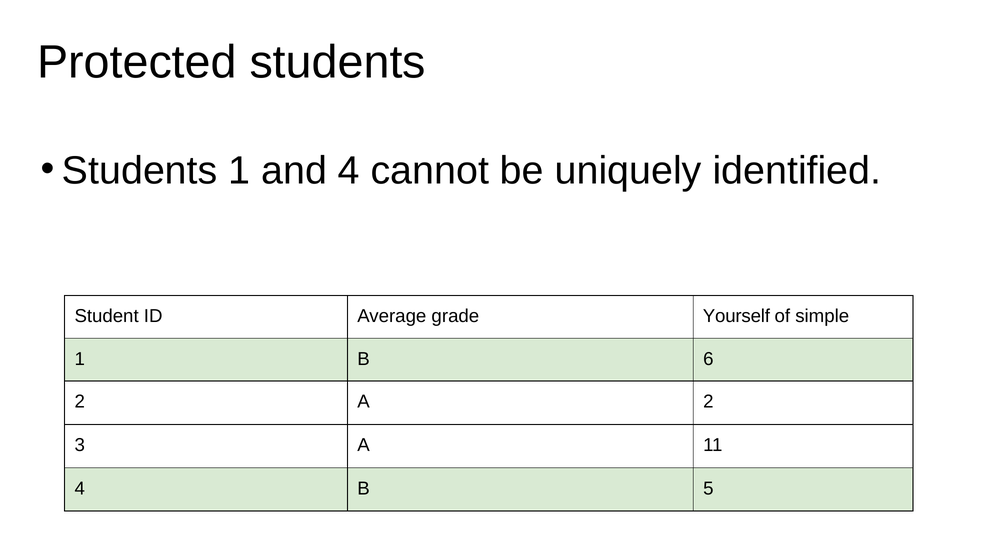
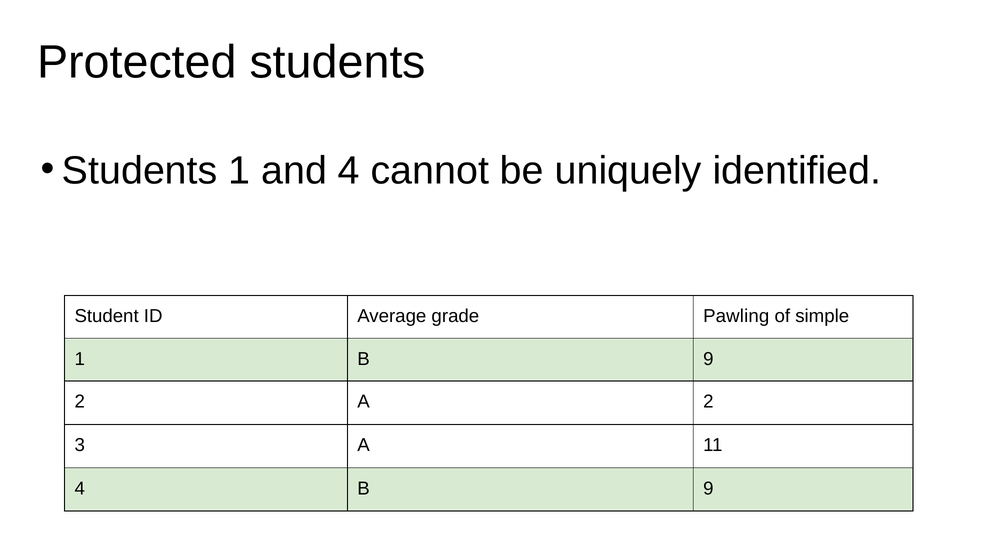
Yourself: Yourself -> Pawling
1 B 6: 6 -> 9
4 B 5: 5 -> 9
